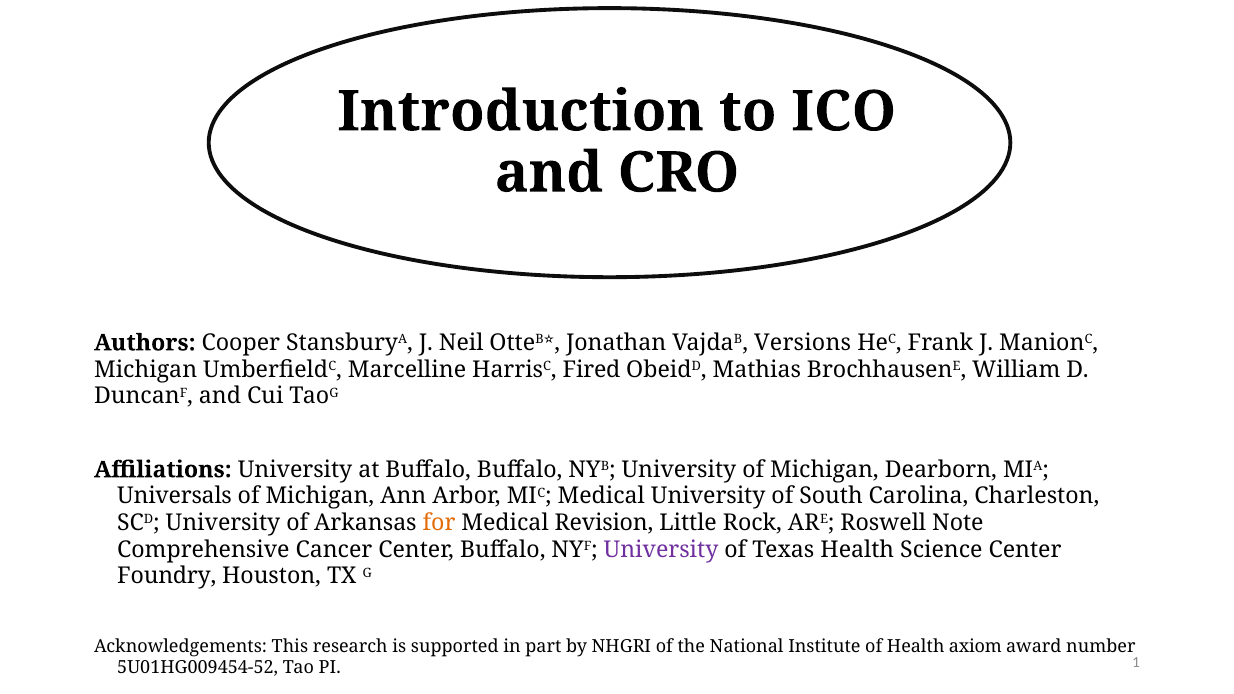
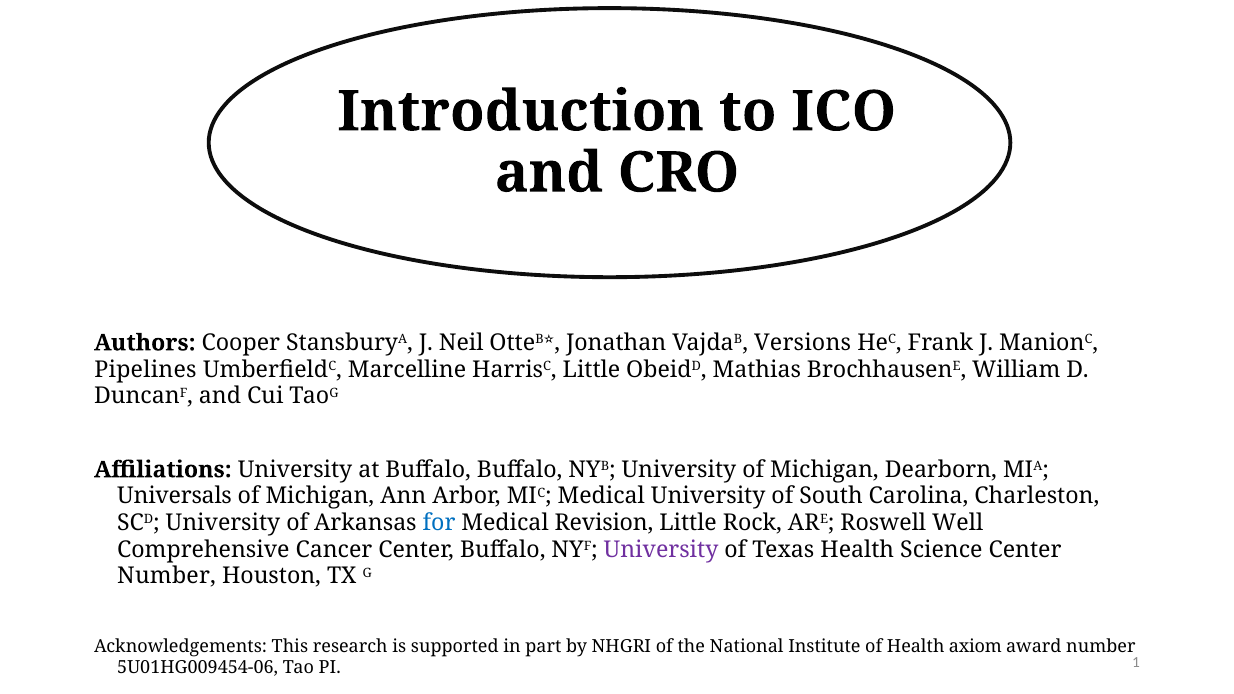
Michigan at (146, 370): Michigan -> Pipelines
HarrisC Fired: Fired -> Little
for colour: orange -> blue
Note: Note -> Well
Foundry at (167, 576): Foundry -> Number
5U01HG009454-52: 5U01HG009454-52 -> 5U01HG009454-06
